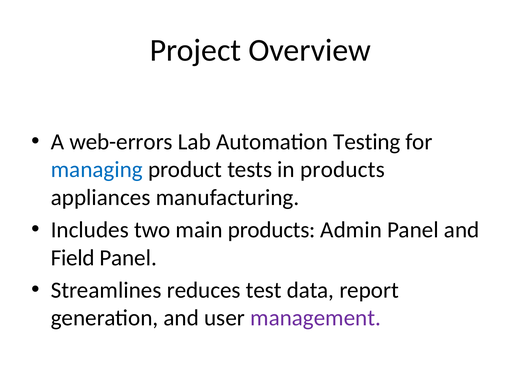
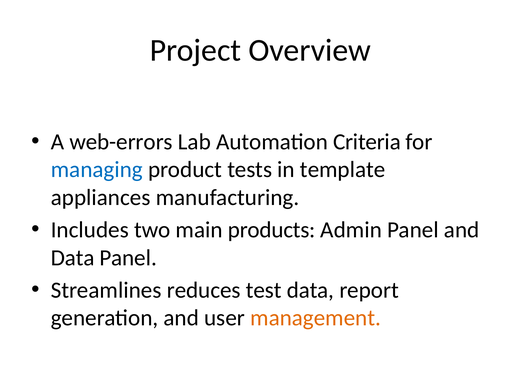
Testing: Testing -> Criteria
in products: products -> template
Field at (73, 258): Field -> Data
management colour: purple -> orange
